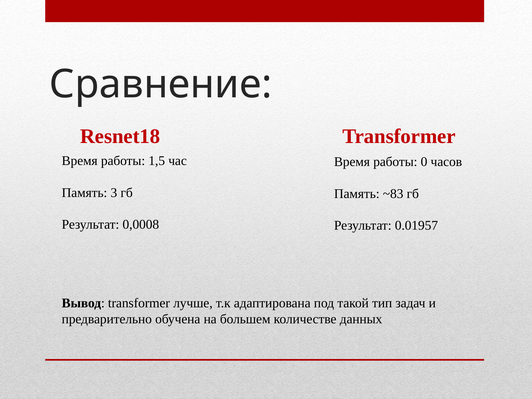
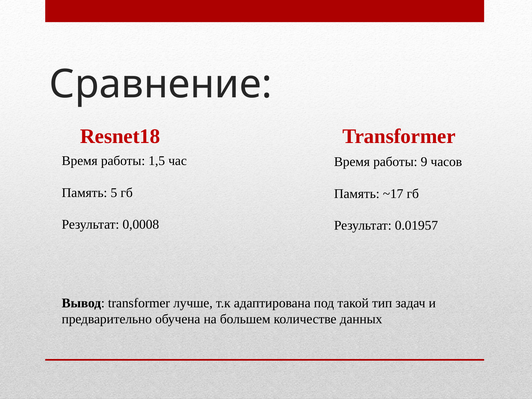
0: 0 -> 9
3: 3 -> 5
~83: ~83 -> ~17
